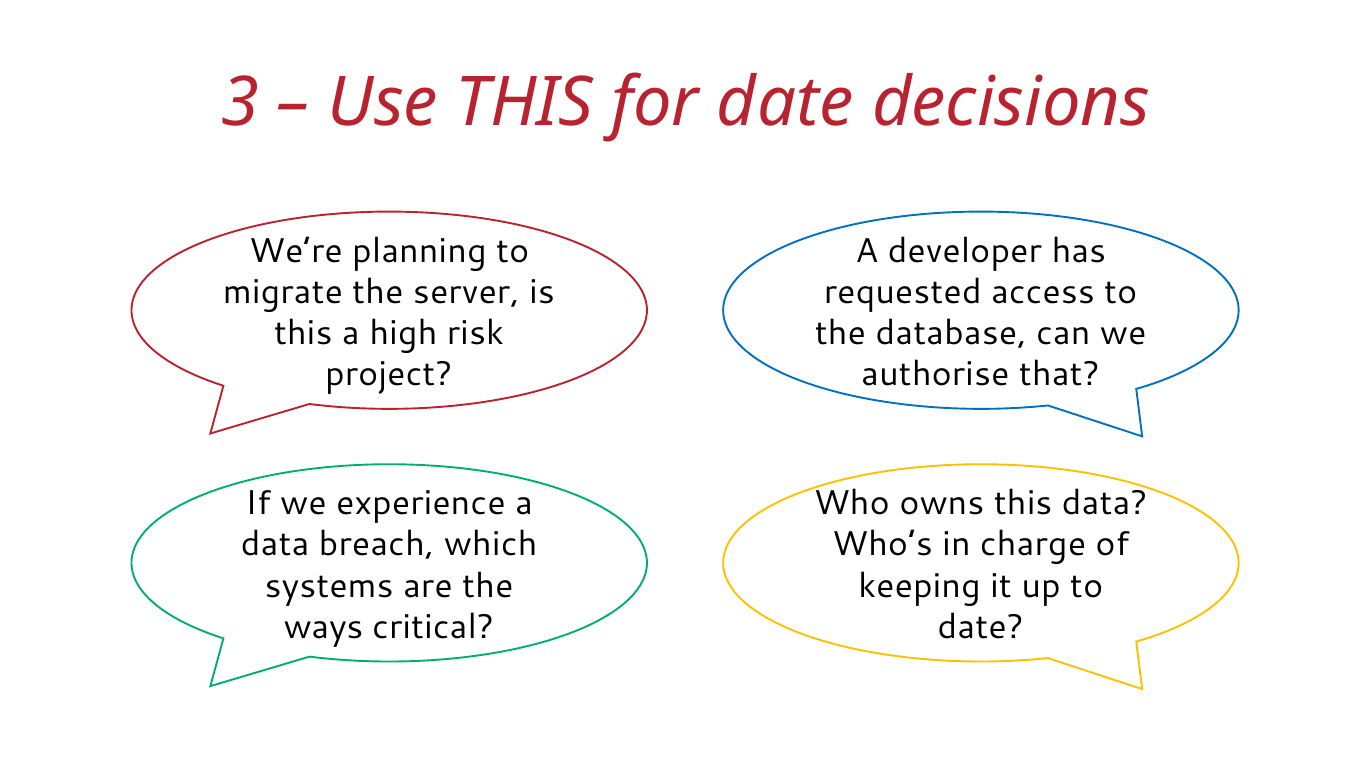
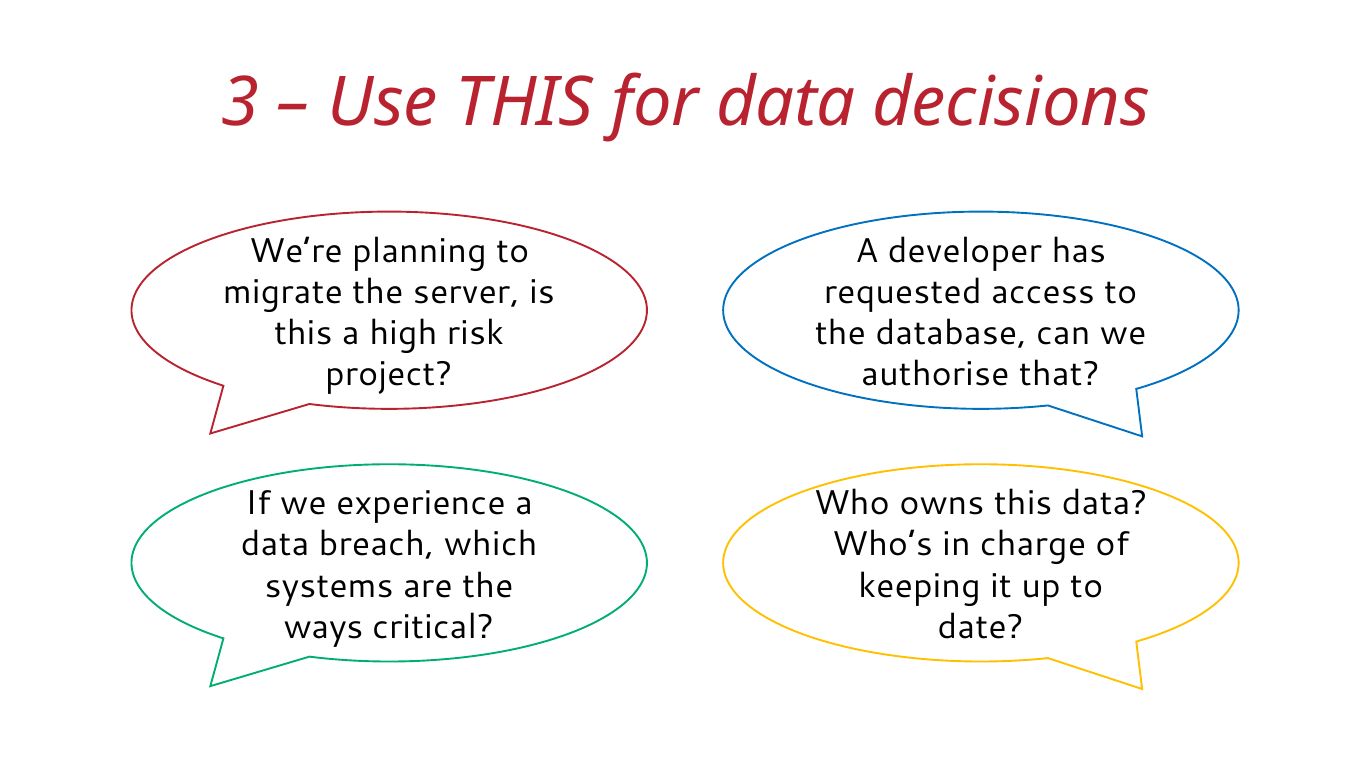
for date: date -> data
